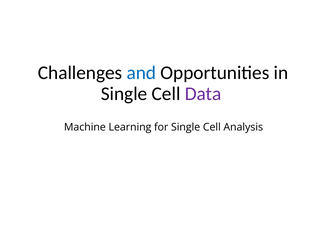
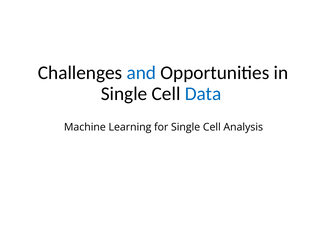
Data colour: purple -> blue
